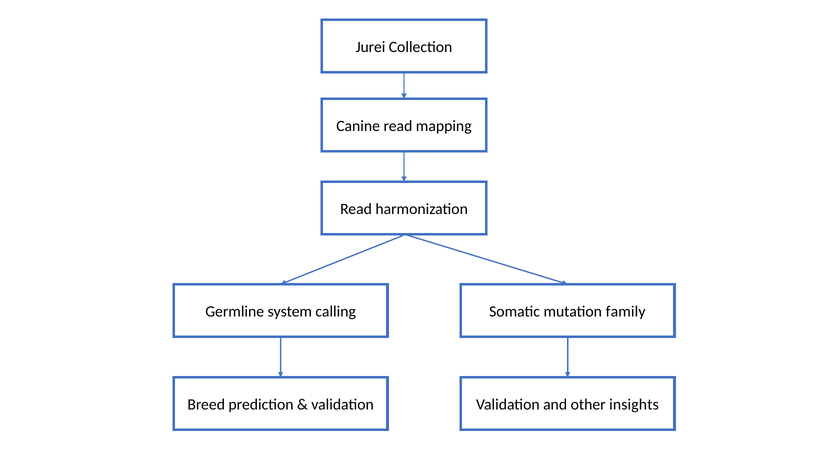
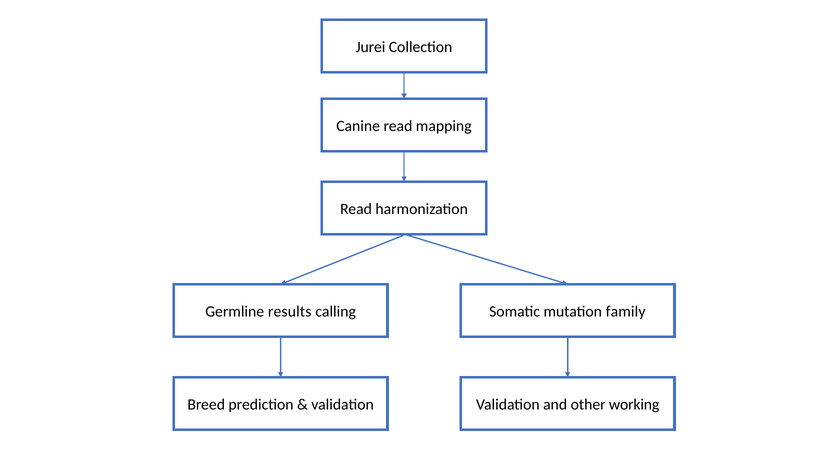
system: system -> results
insights: insights -> working
